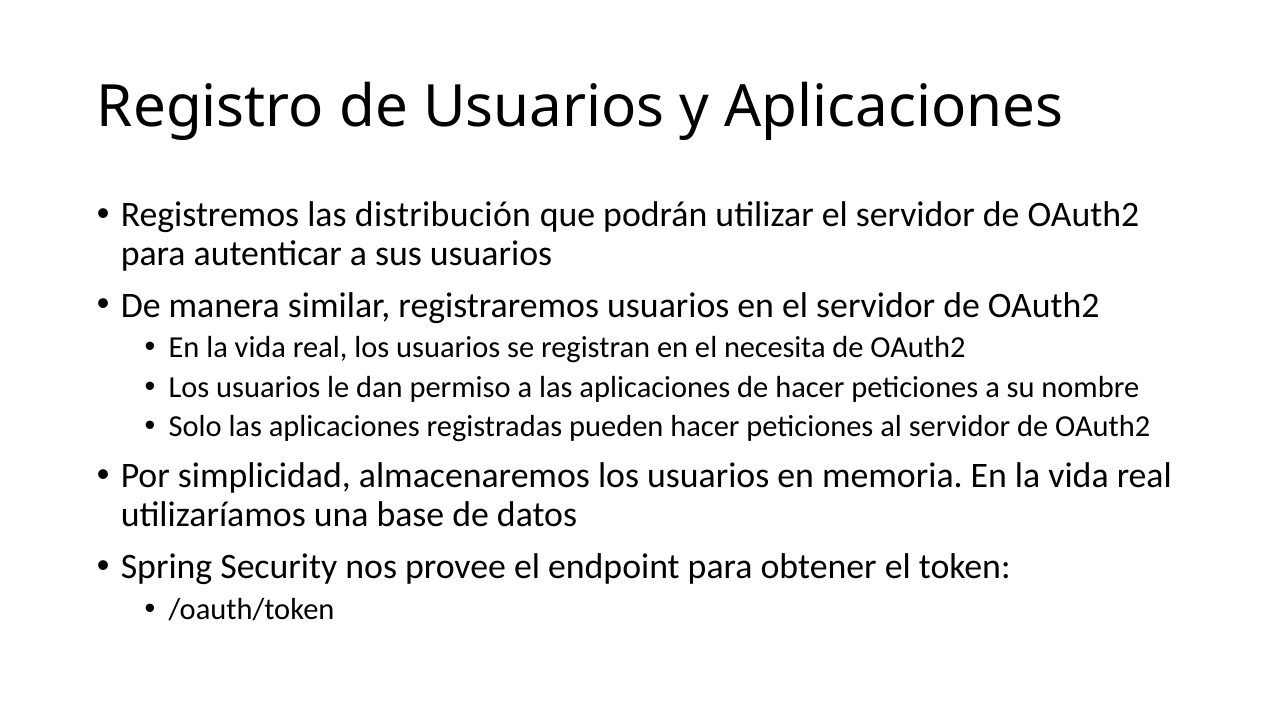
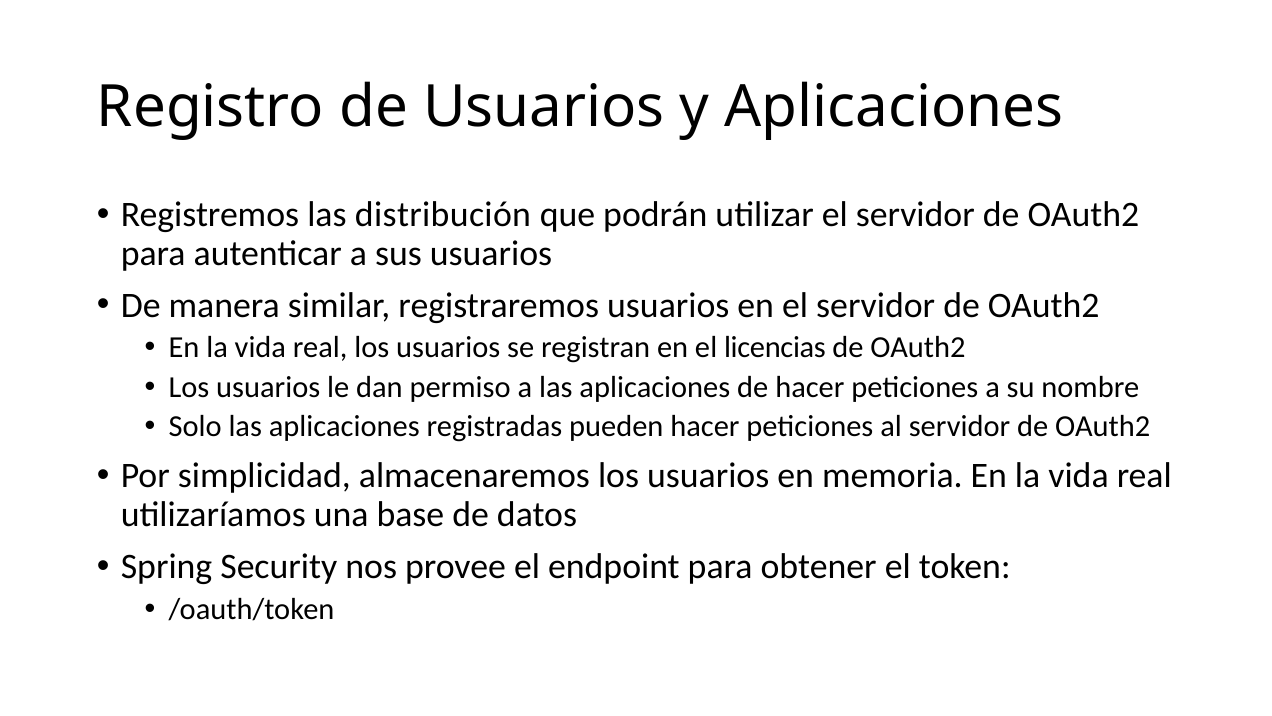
necesita: necesita -> licencias
